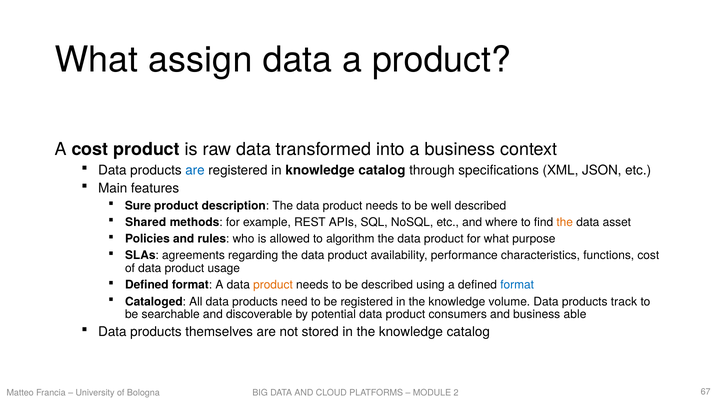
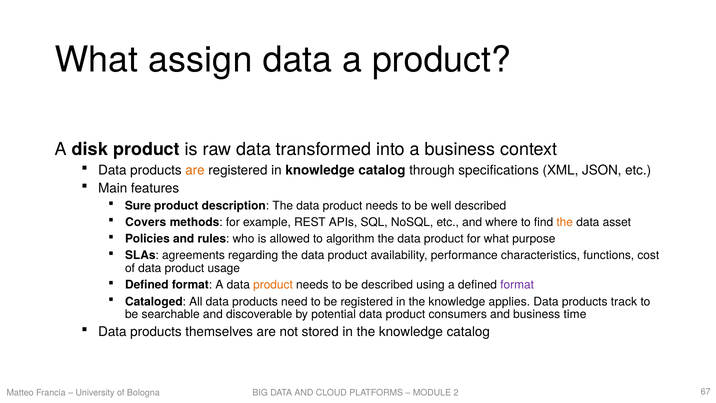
A cost: cost -> disk
are at (195, 170) colour: blue -> orange
Shared: Shared -> Covers
format at (517, 285) colour: blue -> purple
volume: volume -> applies
able: able -> time
